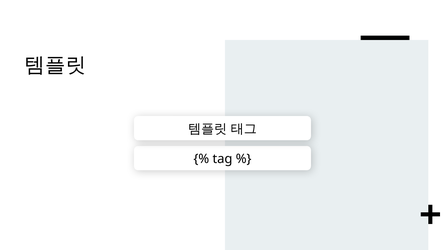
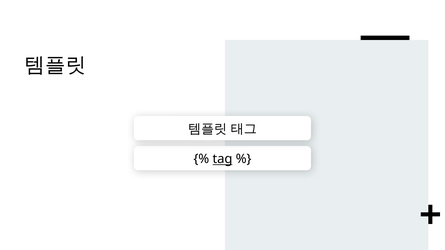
tag underline: none -> present
